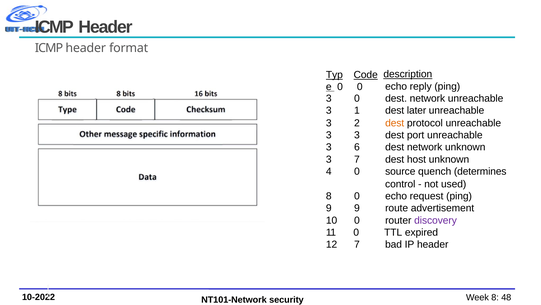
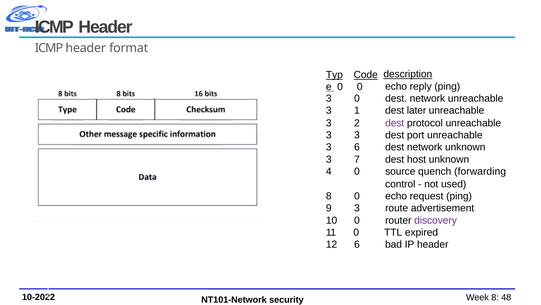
dest at (395, 123) colour: orange -> purple
determines: determines -> forwarding
9 9: 9 -> 3
12 7: 7 -> 6
